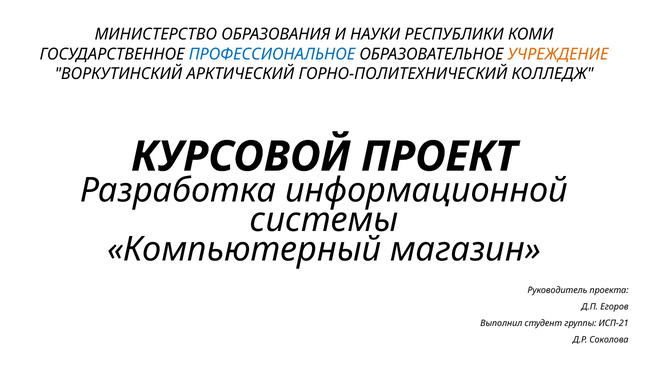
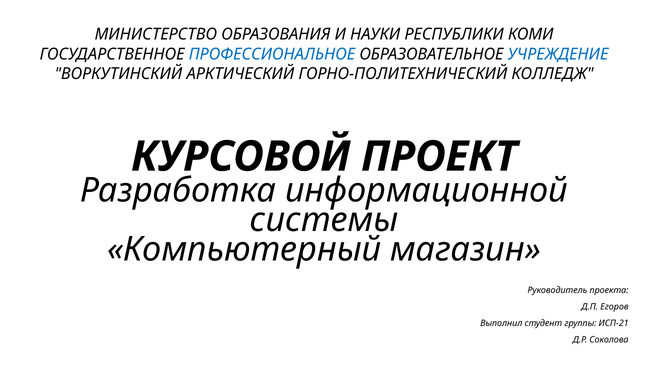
УЧРЕЖДЕНИЕ colour: orange -> blue
